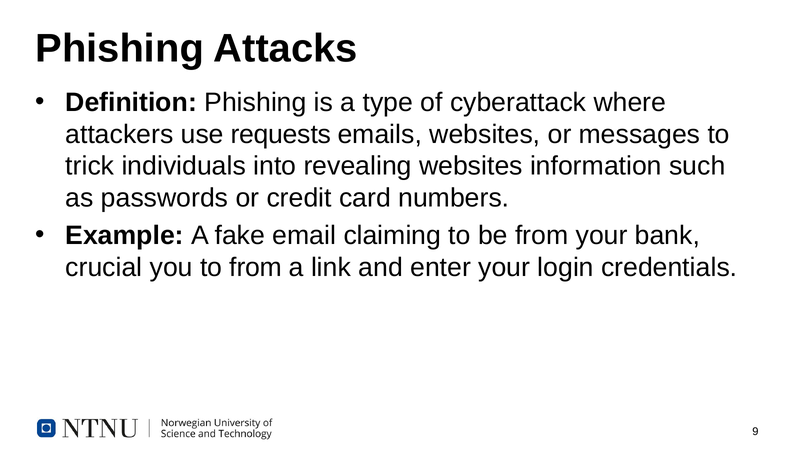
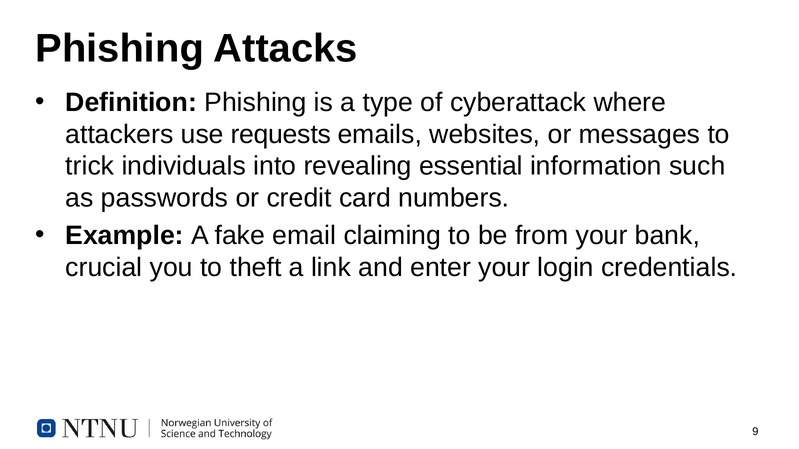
revealing websites: websites -> essential
to from: from -> theft
